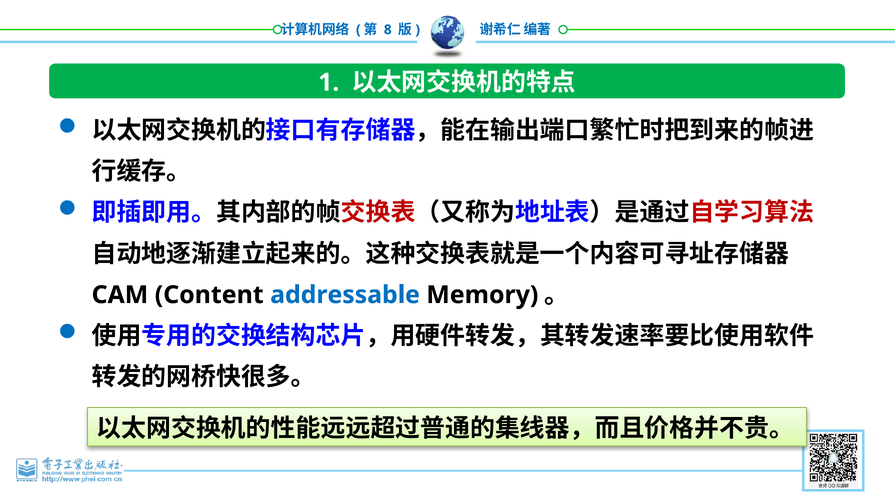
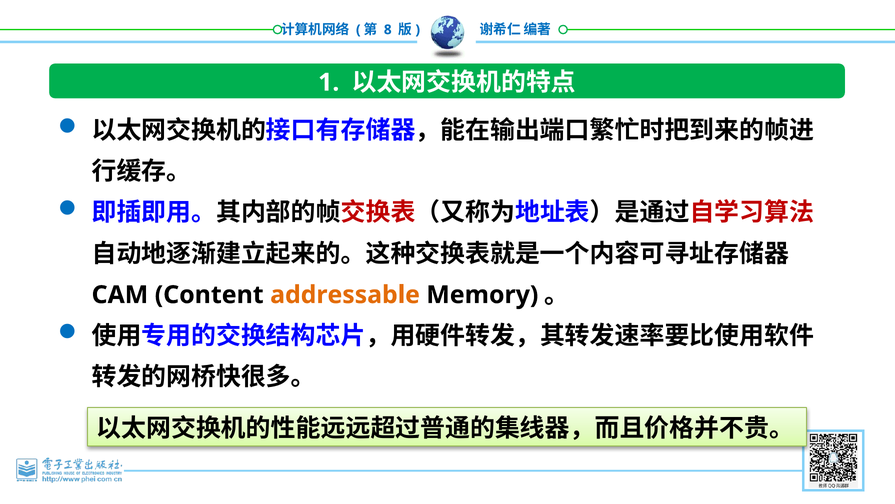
addressable colour: blue -> orange
